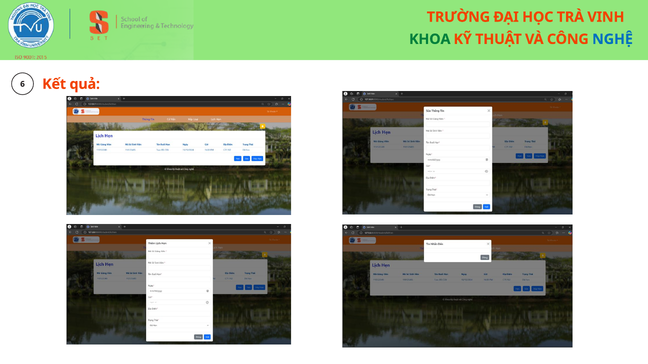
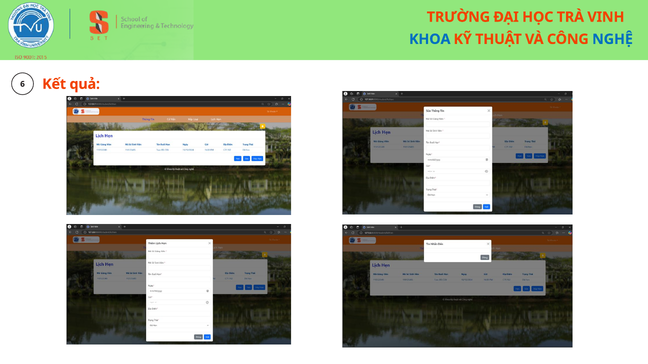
KHOA colour: green -> blue
